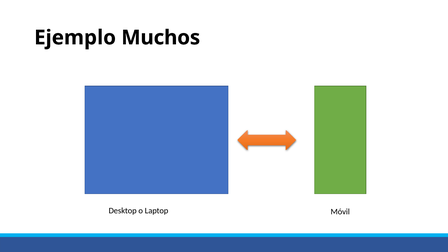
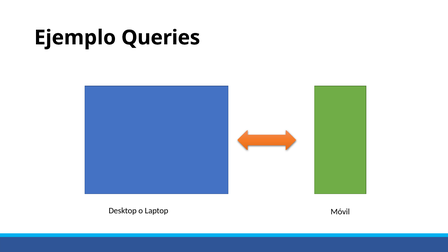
Muchos: Muchos -> Queries
